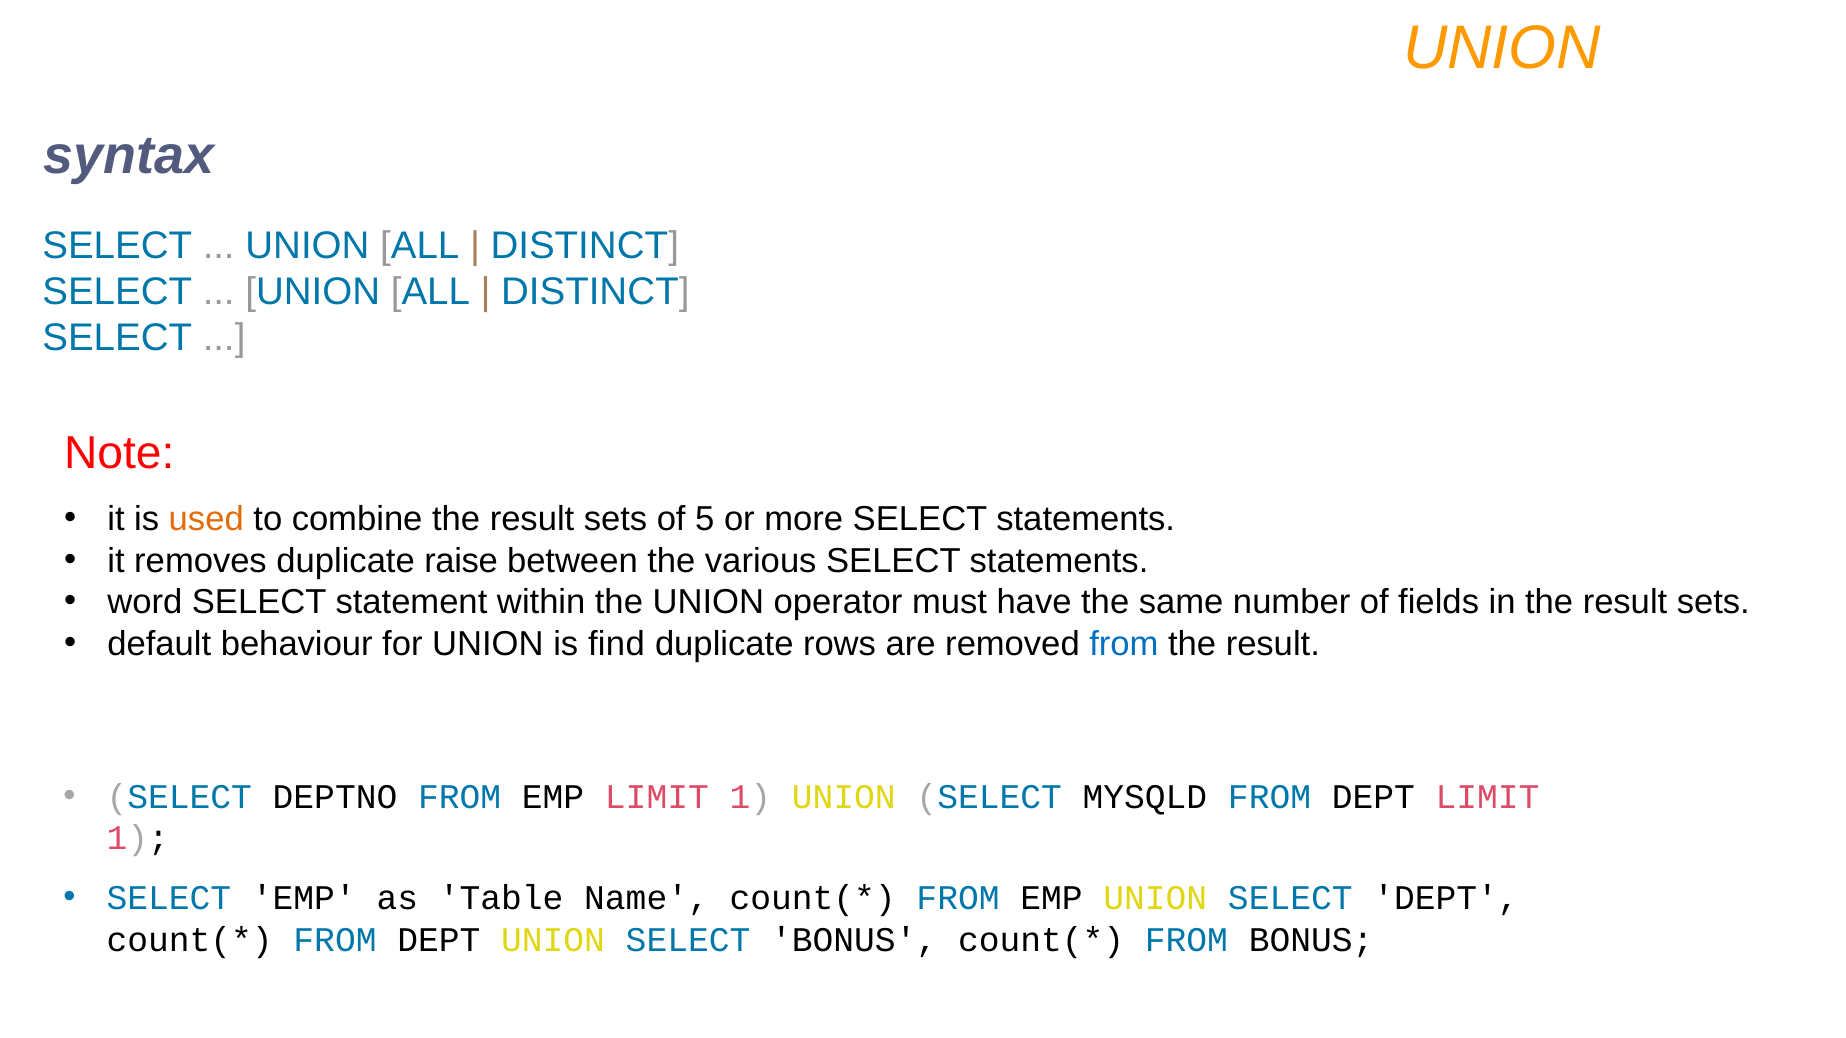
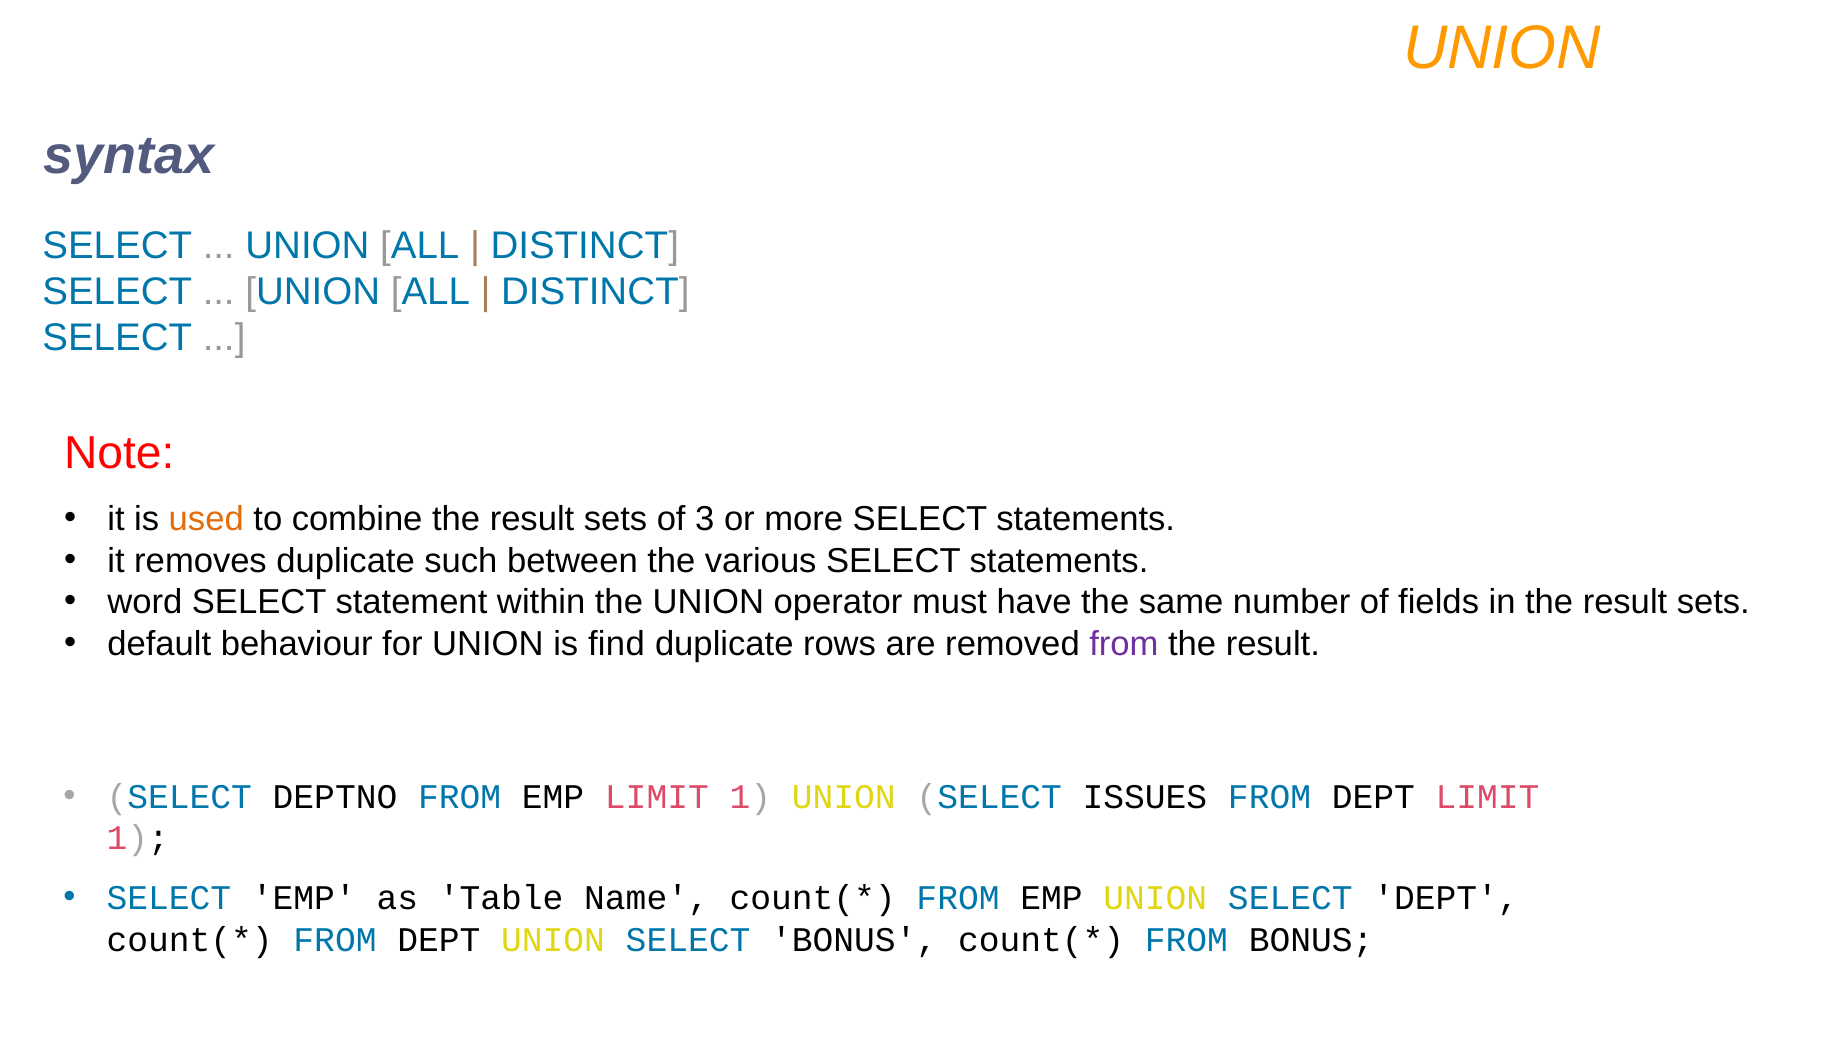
5: 5 -> 3
raise: raise -> such
from at (1124, 644) colour: blue -> purple
MYSQLD: MYSQLD -> ISSUES
